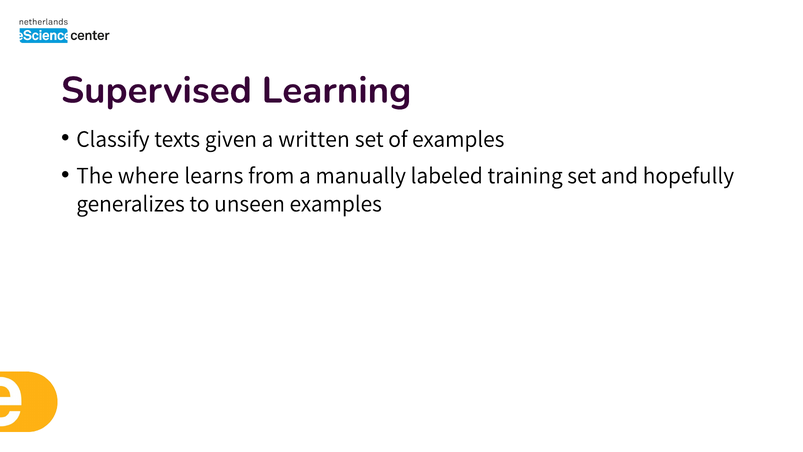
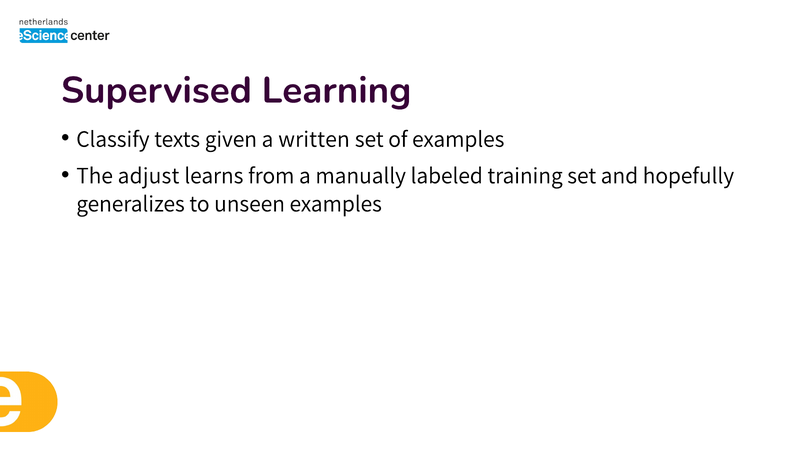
where: where -> adjust
